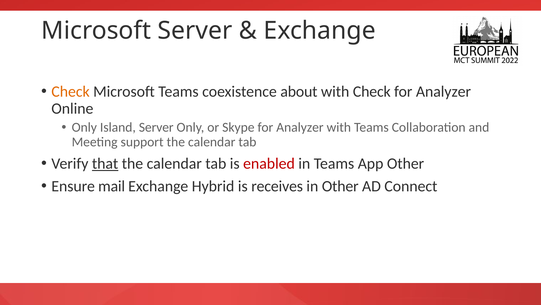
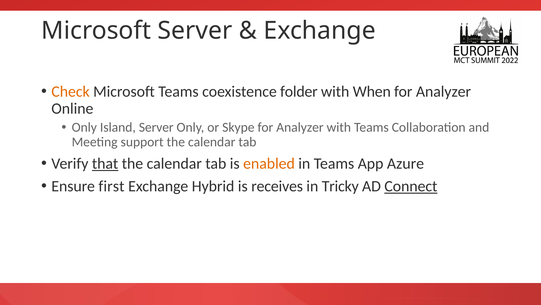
about: about -> folder
with Check: Check -> When
enabled colour: red -> orange
App Other: Other -> Azure
mail: mail -> first
in Other: Other -> Tricky
Connect underline: none -> present
